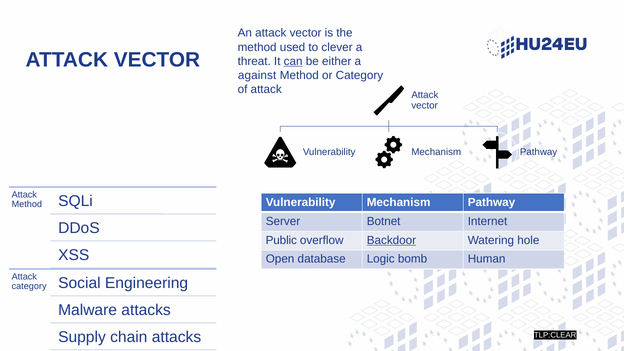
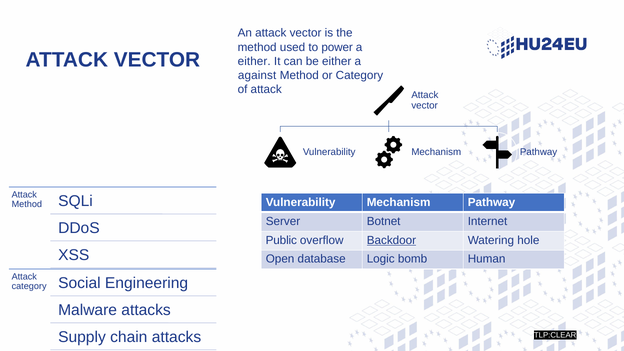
clever: clever -> power
threat at (254, 61): threat -> either
can underline: present -> none
